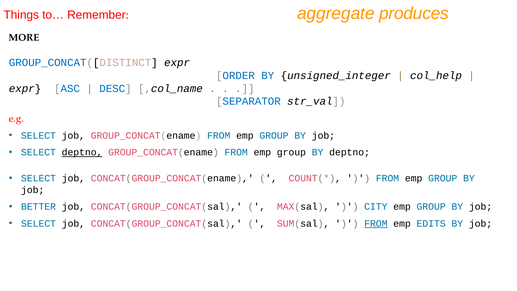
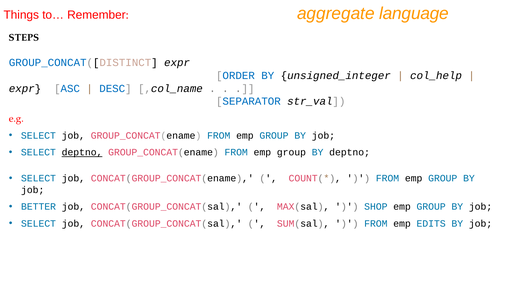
produces: produces -> language
MORE: MORE -> STEPS
CITY: CITY -> SHOP
FROM at (376, 223) underline: present -> none
